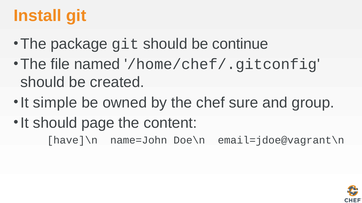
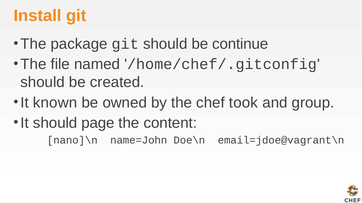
simple: simple -> known
sure: sure -> took
have]\n: have]\n -> nano]\n
